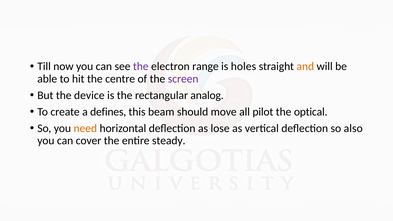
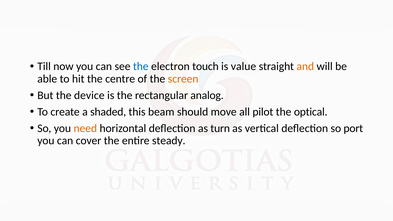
the at (141, 66) colour: purple -> blue
range: range -> touch
holes: holes -> value
screen colour: purple -> orange
defines: defines -> shaded
lose: lose -> turn
also: also -> port
